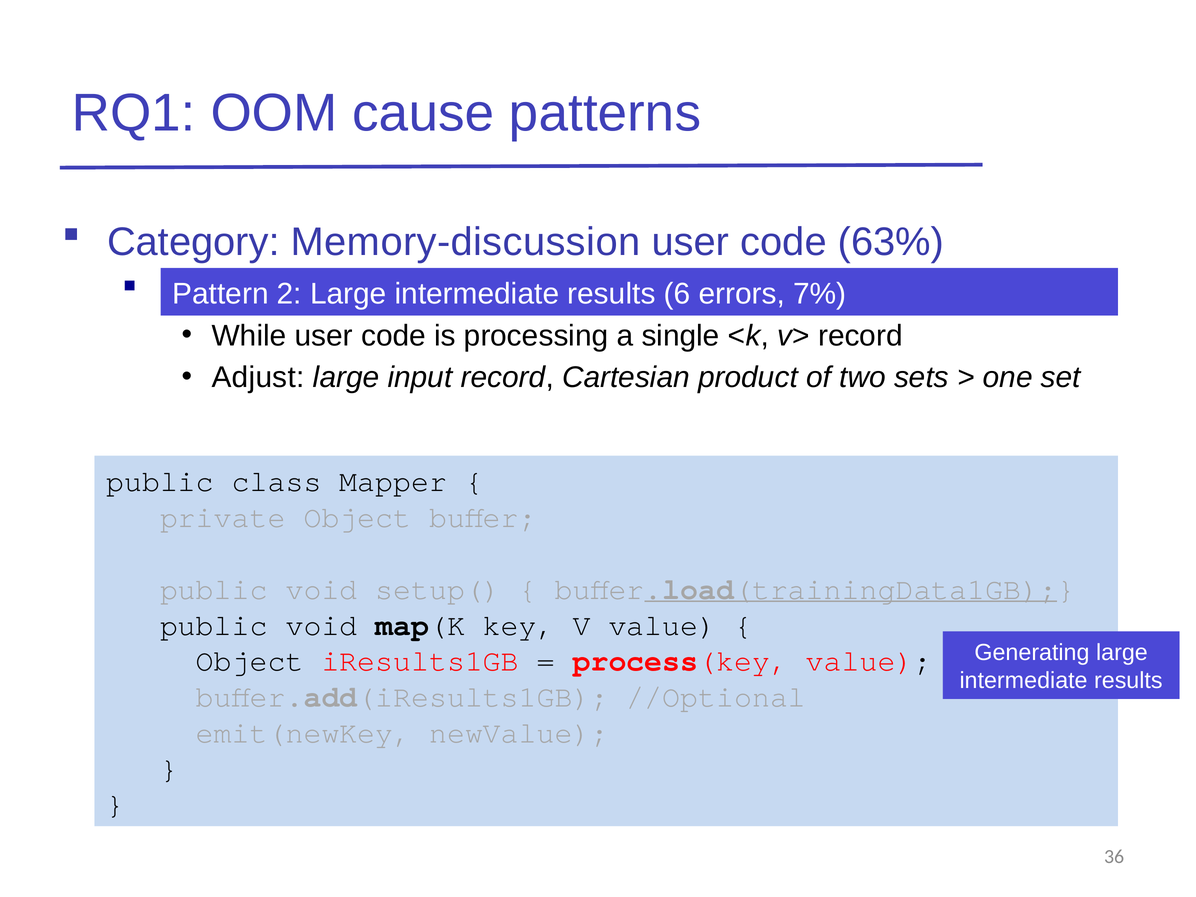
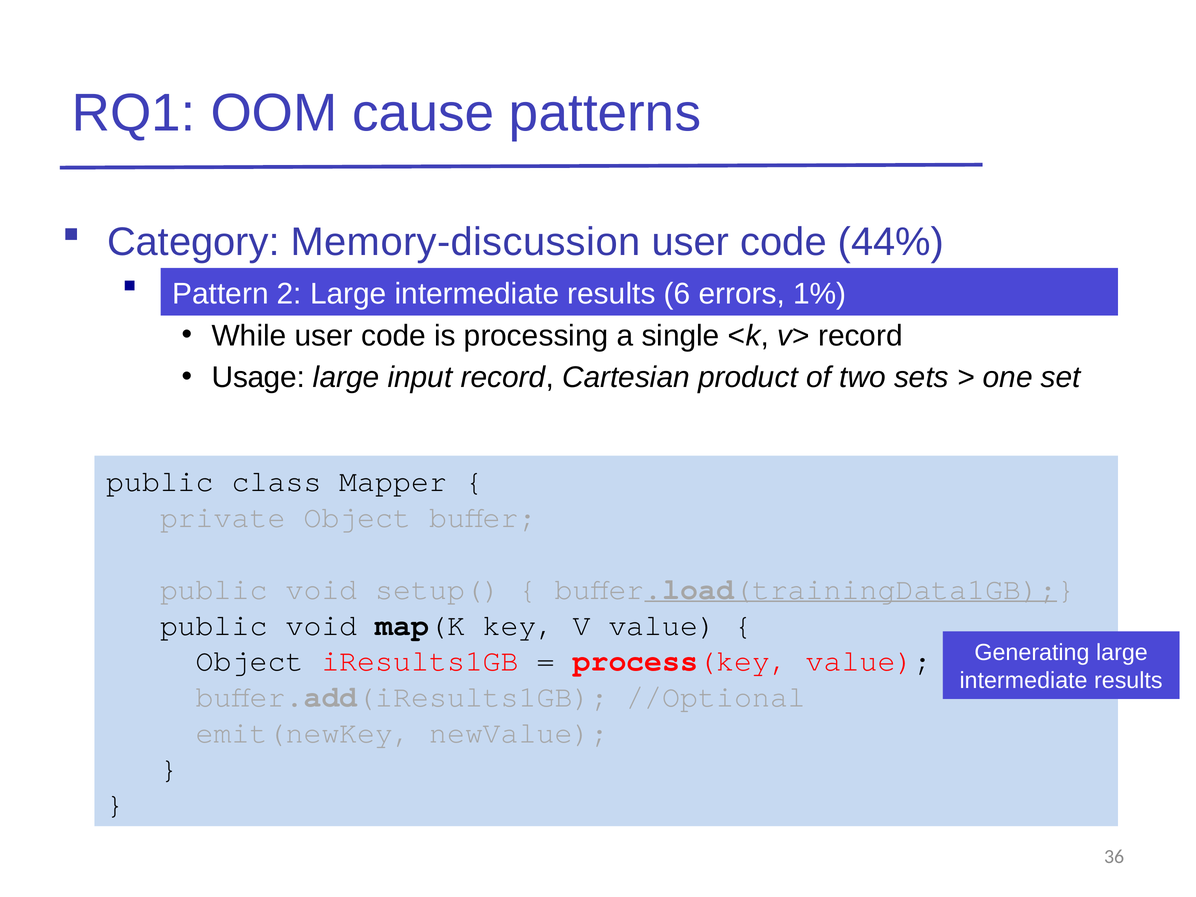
63%: 63% -> 44%
7%: 7% -> 1%
Adjust: Adjust -> Usage
